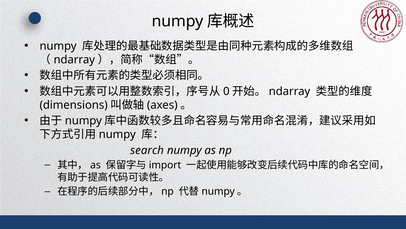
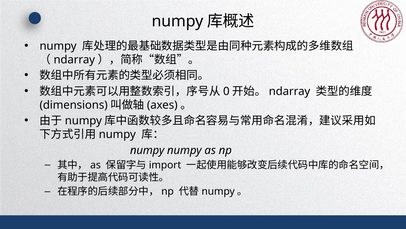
search at (147, 150): search -> numpy
